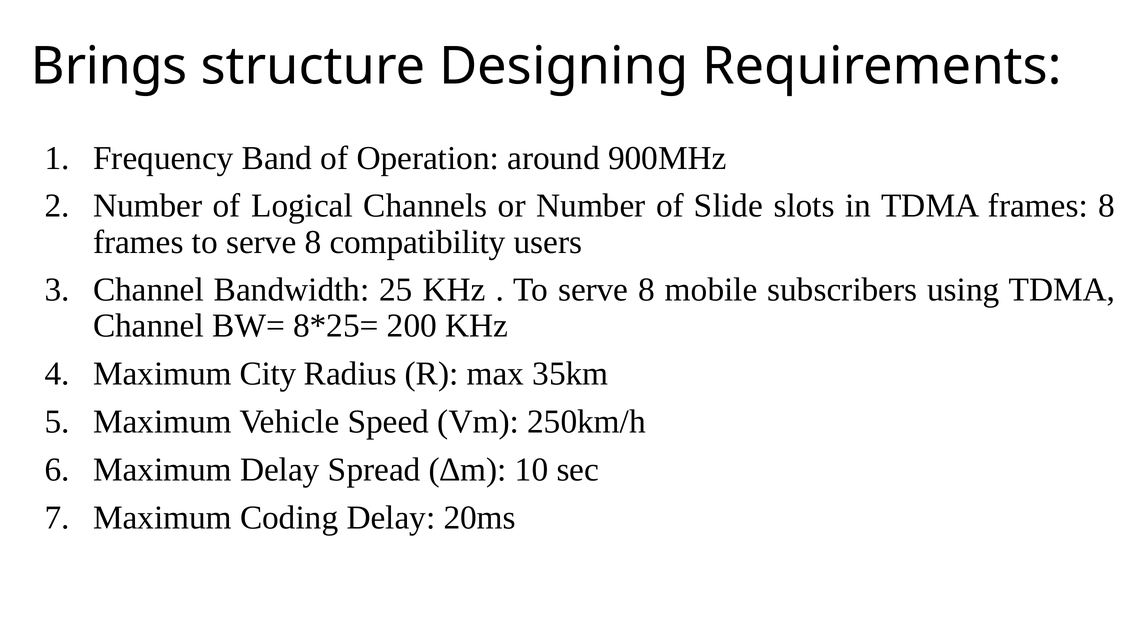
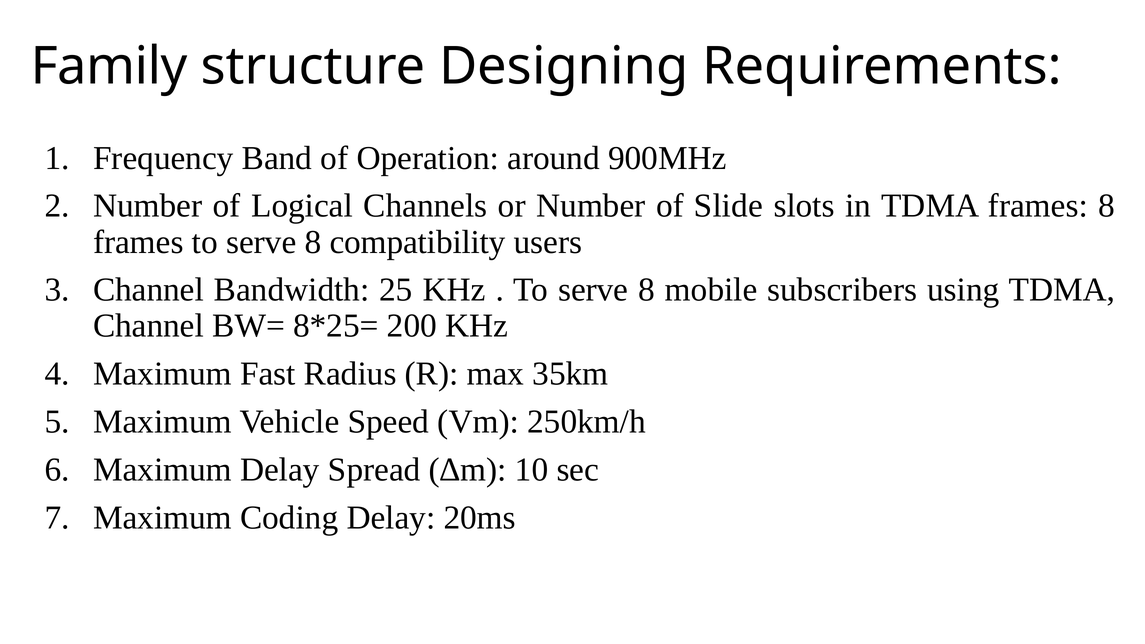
Brings: Brings -> Family
City: City -> Fast
